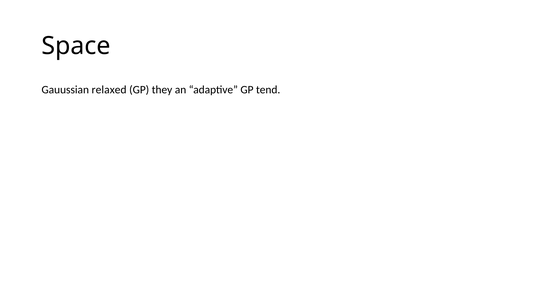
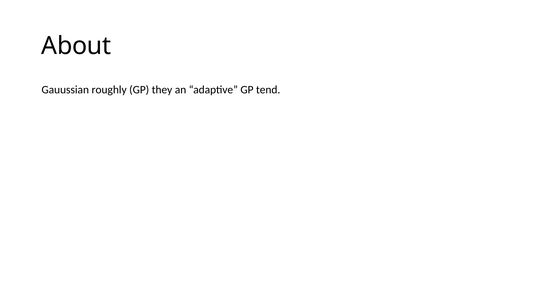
Space: Space -> About
relaxed: relaxed -> roughly
